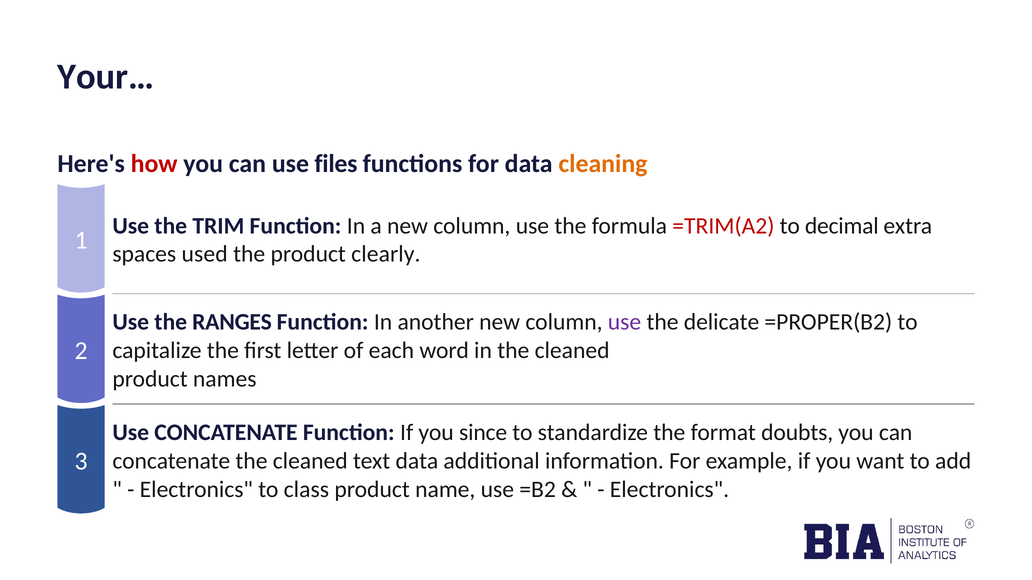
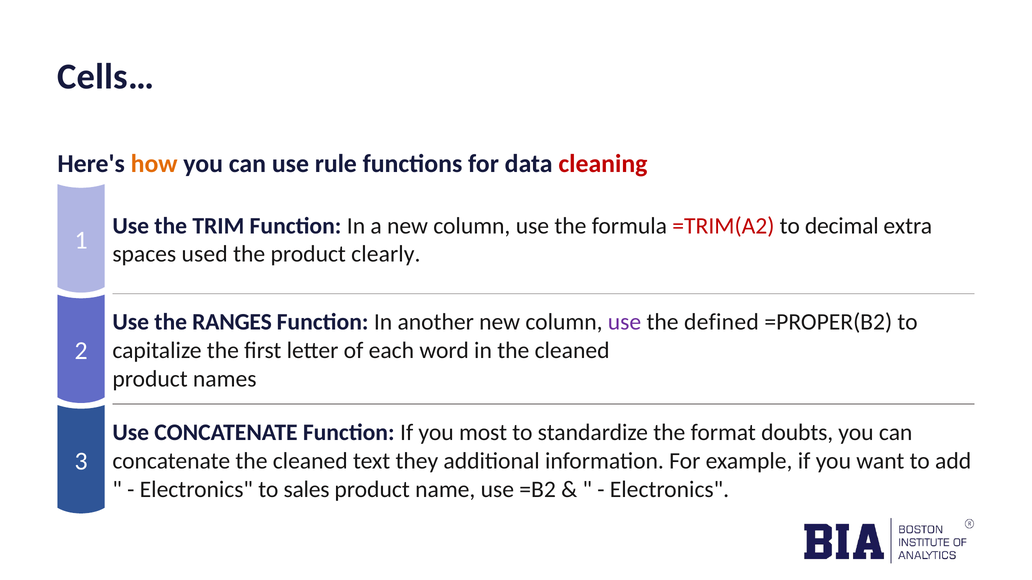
Your…: Your… -> Cells…
how colour: red -> orange
files: files -> rule
cleaning colour: orange -> red
delicate: delicate -> defined
since: since -> most
text data: data -> they
class: class -> sales
